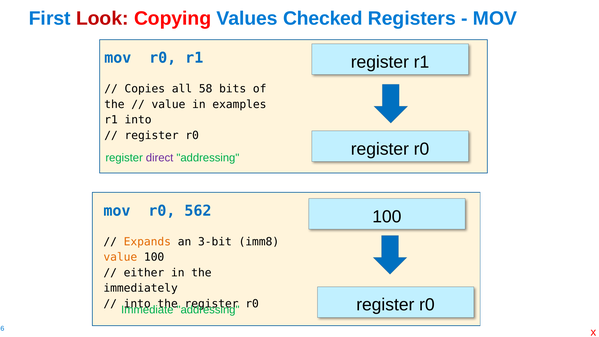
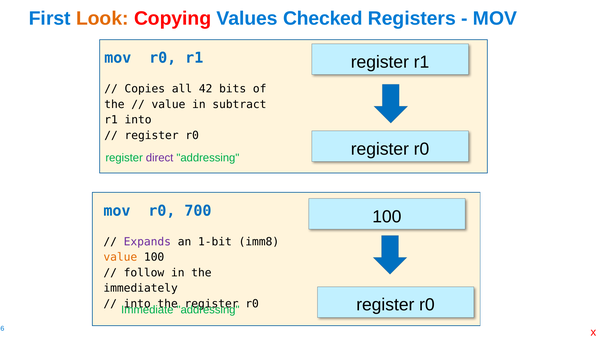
Look colour: red -> orange
58: 58 -> 42
examples: examples -> subtract
562: 562 -> 700
Expands colour: orange -> purple
3-bit: 3-bit -> 1-bit
either: either -> follow
